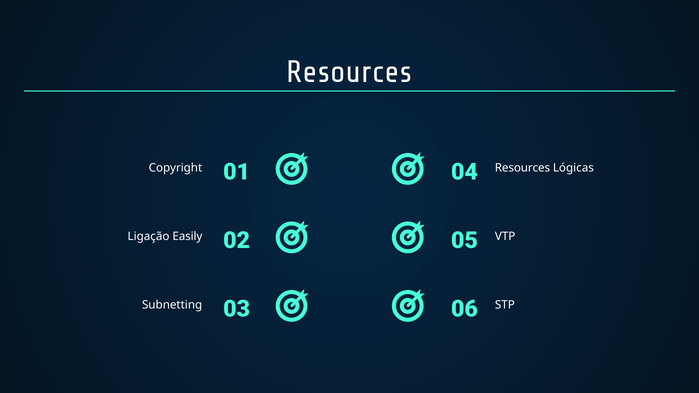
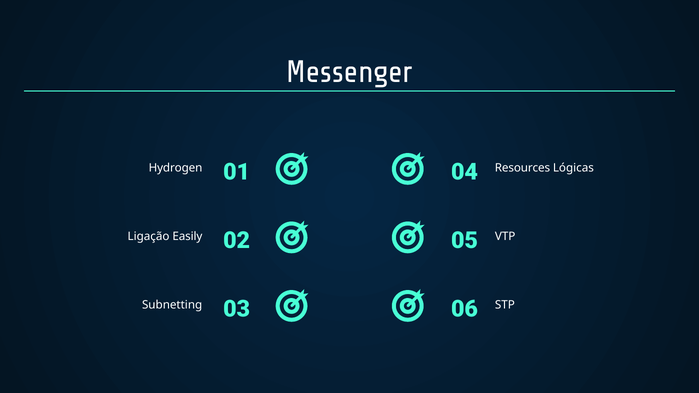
Resources at (349, 72): Resources -> Messenger
Copyright: Copyright -> Hydrogen
